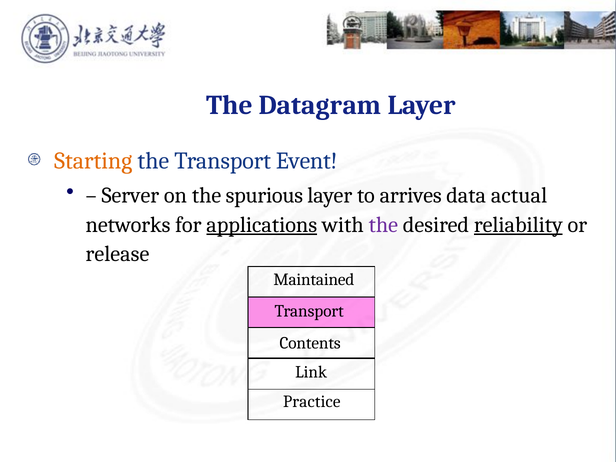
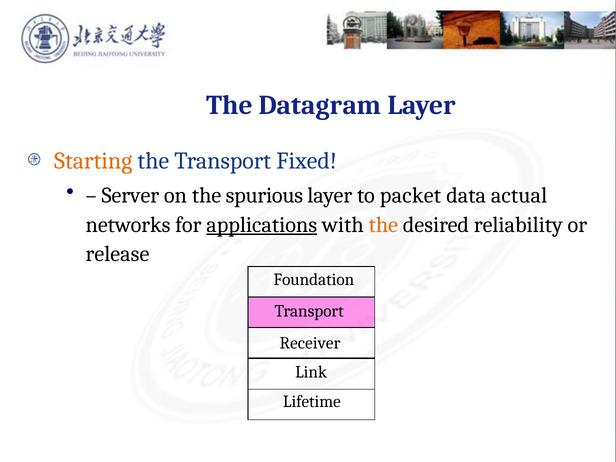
Event: Event -> Fixed
arrives: arrives -> packet
the at (383, 225) colour: purple -> orange
reliability underline: present -> none
Maintained: Maintained -> Foundation
Contents: Contents -> Receiver
Practice: Practice -> Lifetime
